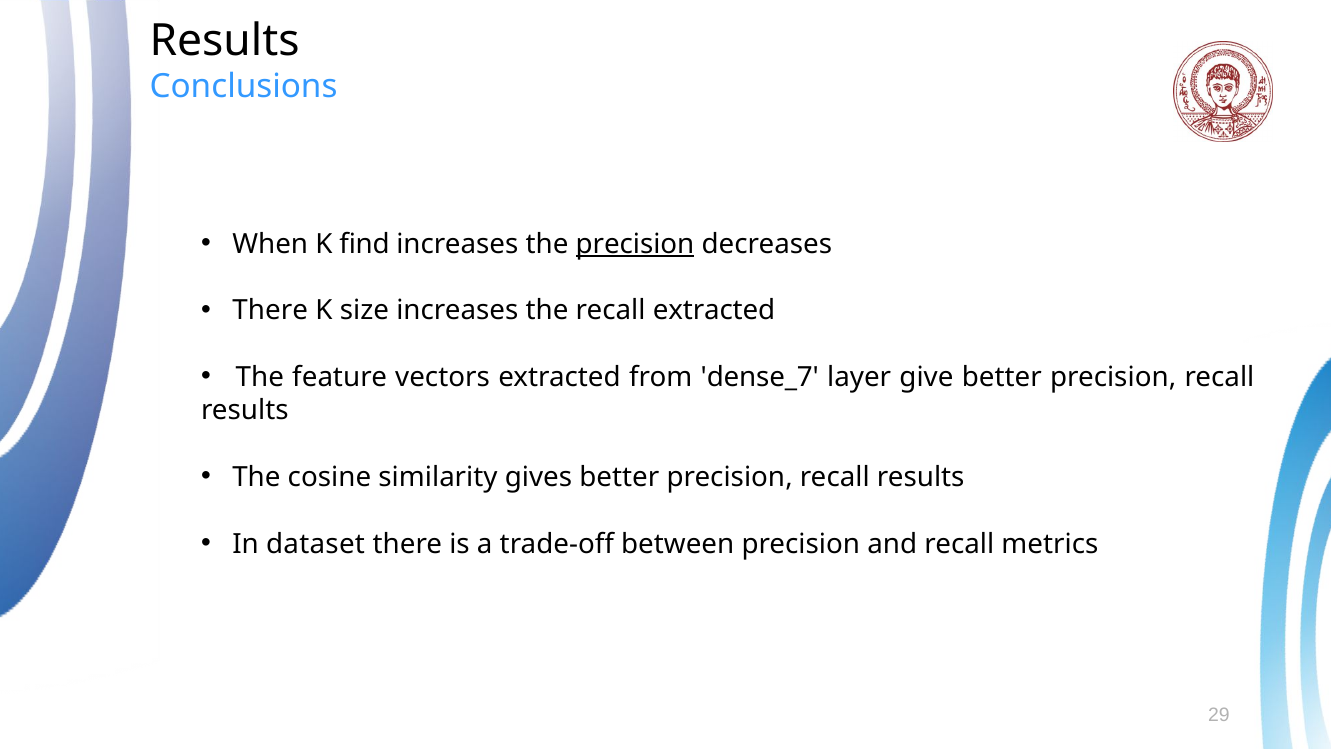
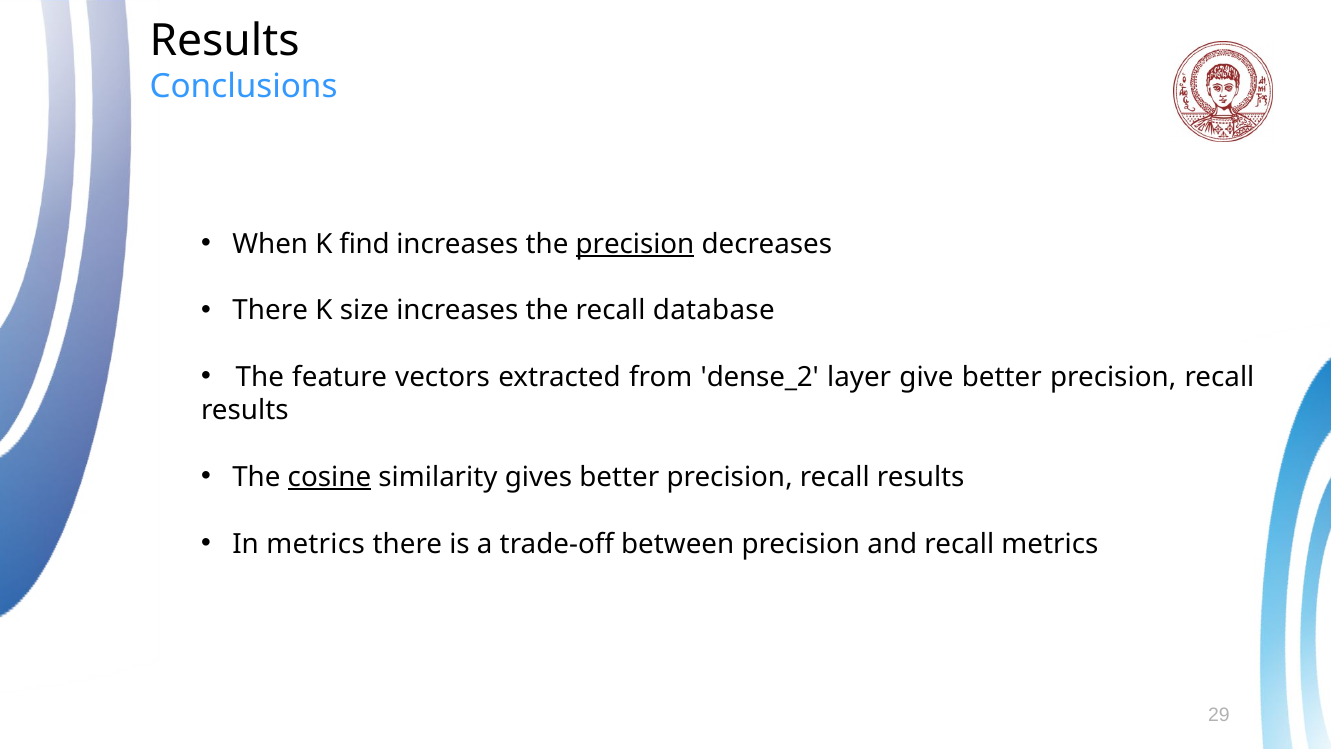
recall extracted: extracted -> database
dense_7: dense_7 -> dense_2
cosine underline: none -> present
In dataset: dataset -> metrics
